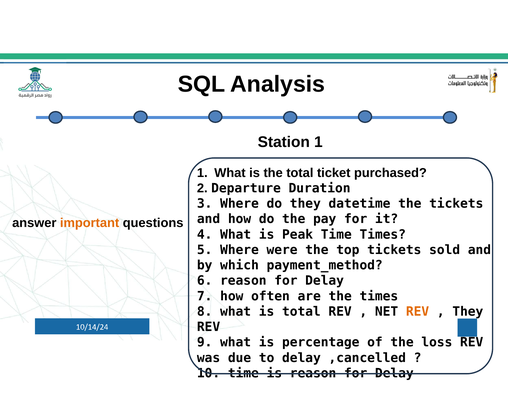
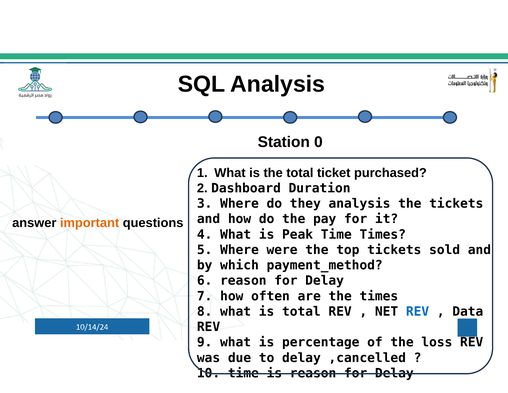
Station 1: 1 -> 0
Departure: Departure -> Dashboard
they datetime: datetime -> analysis
REV at (418, 311) colour: orange -> blue
They at (468, 311): They -> Data
